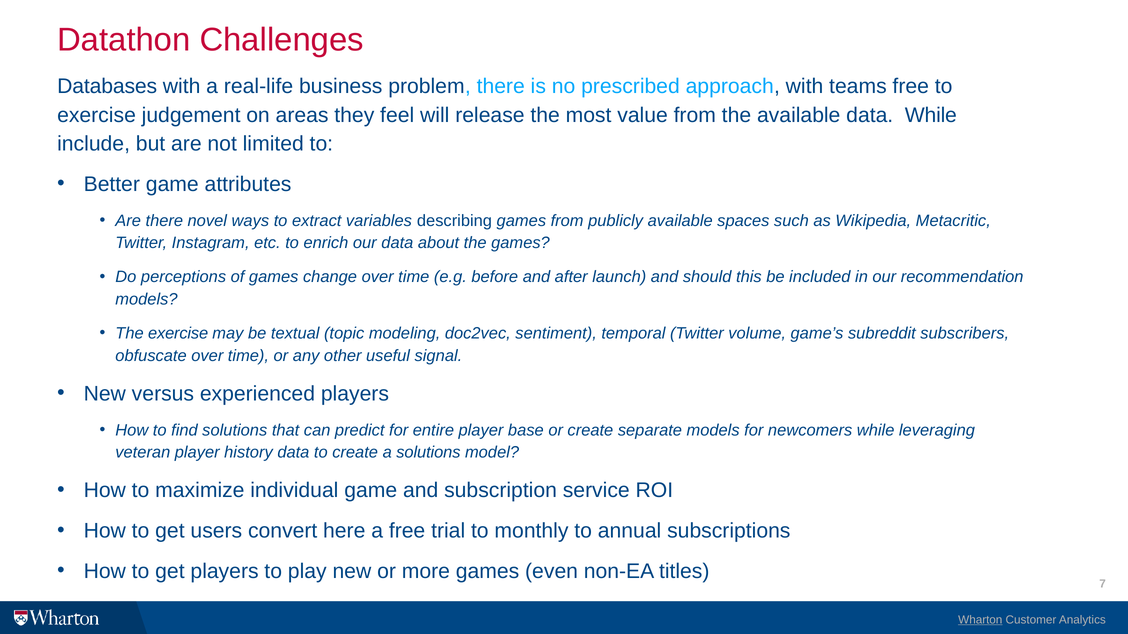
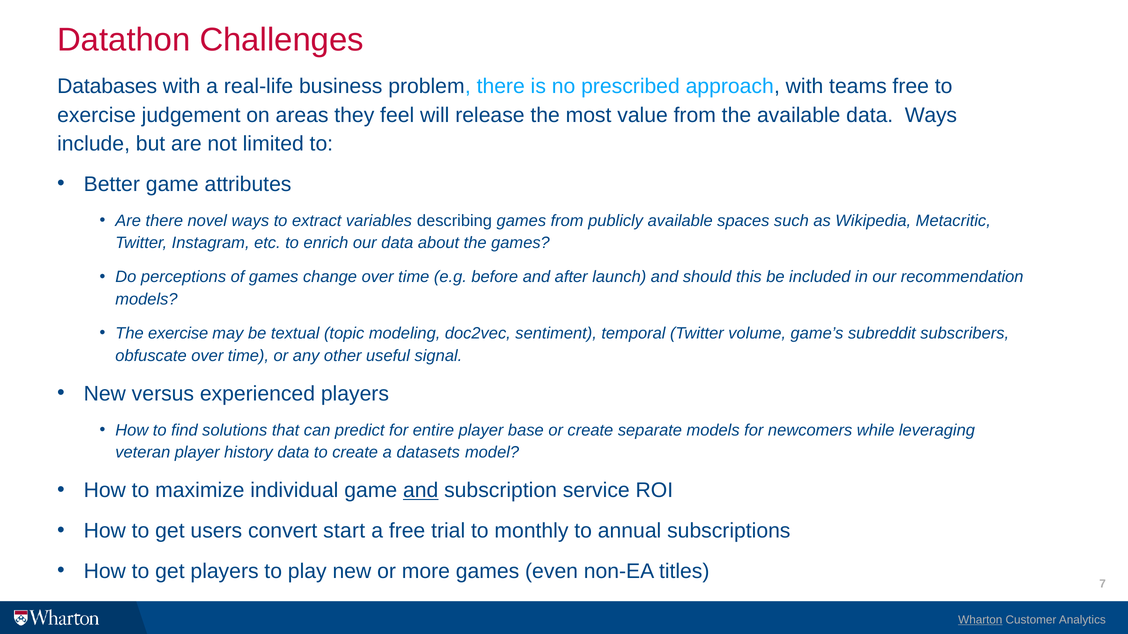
data While: While -> Ways
a solutions: solutions -> datasets
and at (421, 491) underline: none -> present
here: here -> start
